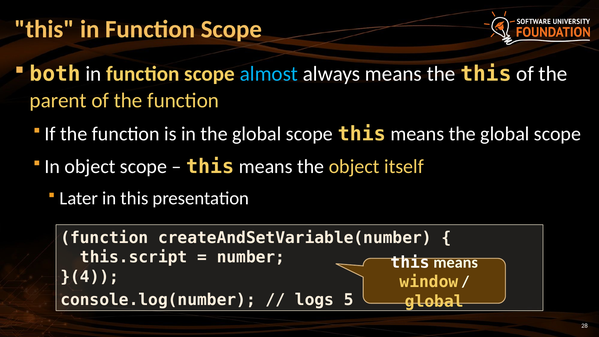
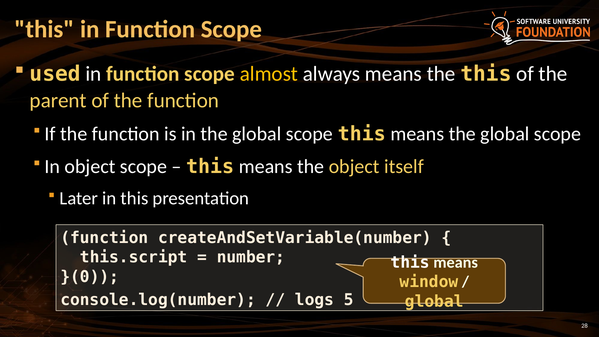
both: both -> used
almost colour: light blue -> yellow
}(4: }(4 -> }(0
